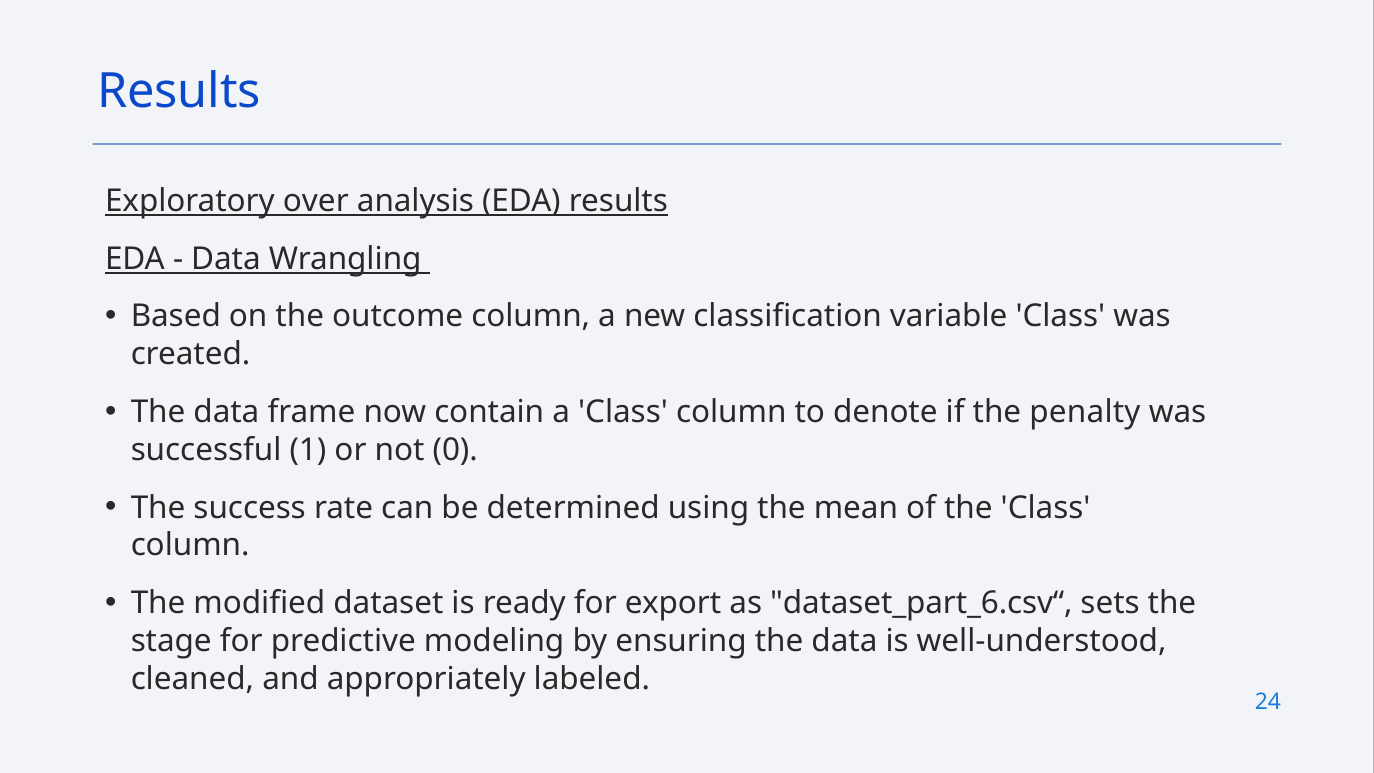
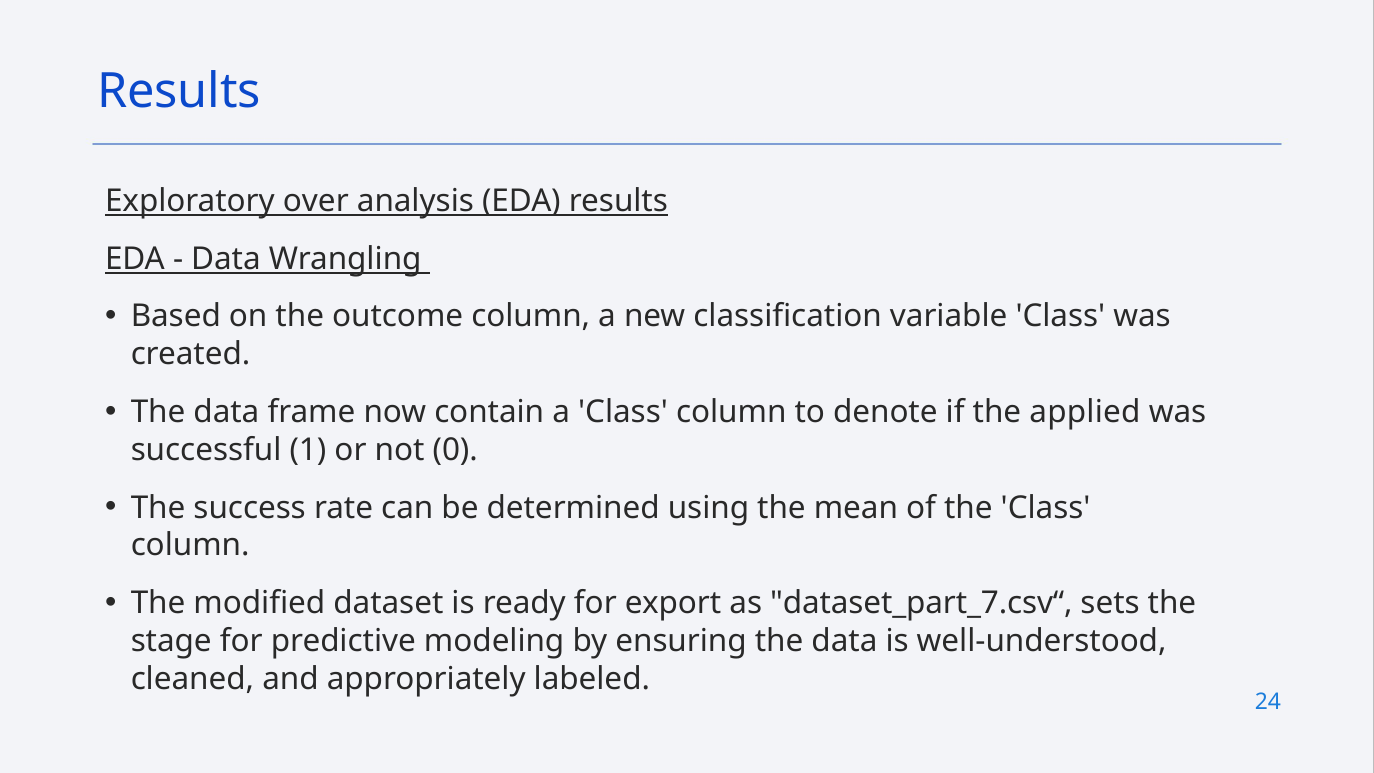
penalty: penalty -> applied
dataset_part_6.csv“: dataset_part_6.csv“ -> dataset_part_7.csv“
